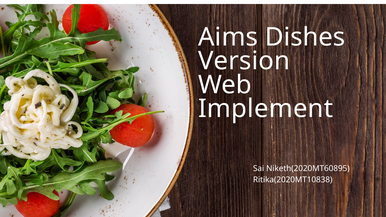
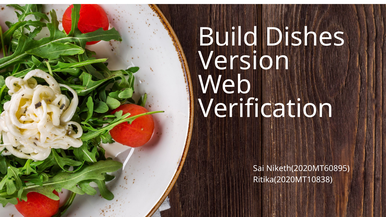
Aims: Aims -> Build
Implement: Implement -> Verification
